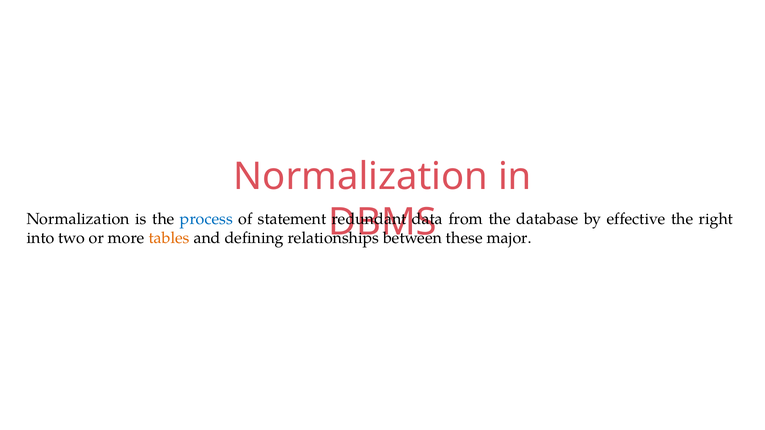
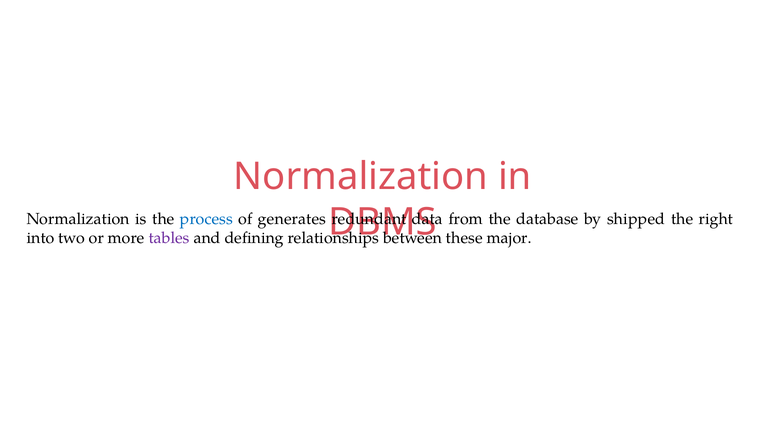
statement: statement -> generates
effective: effective -> shipped
tables colour: orange -> purple
